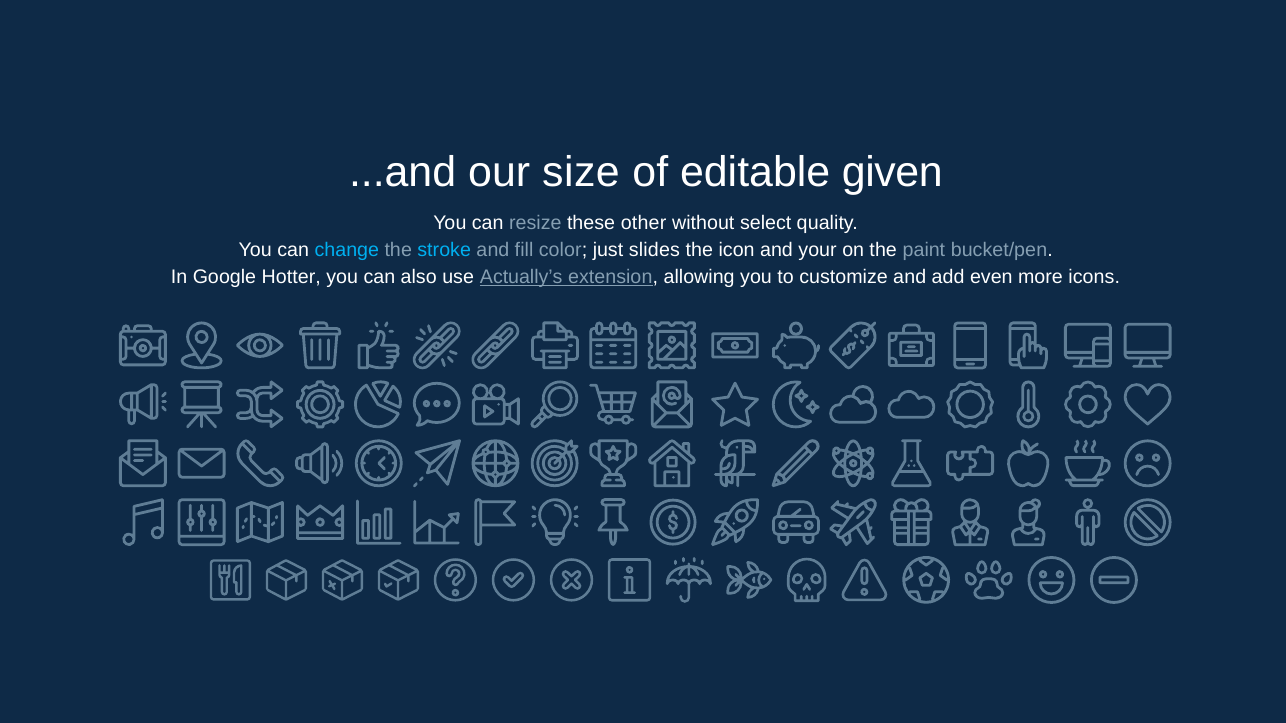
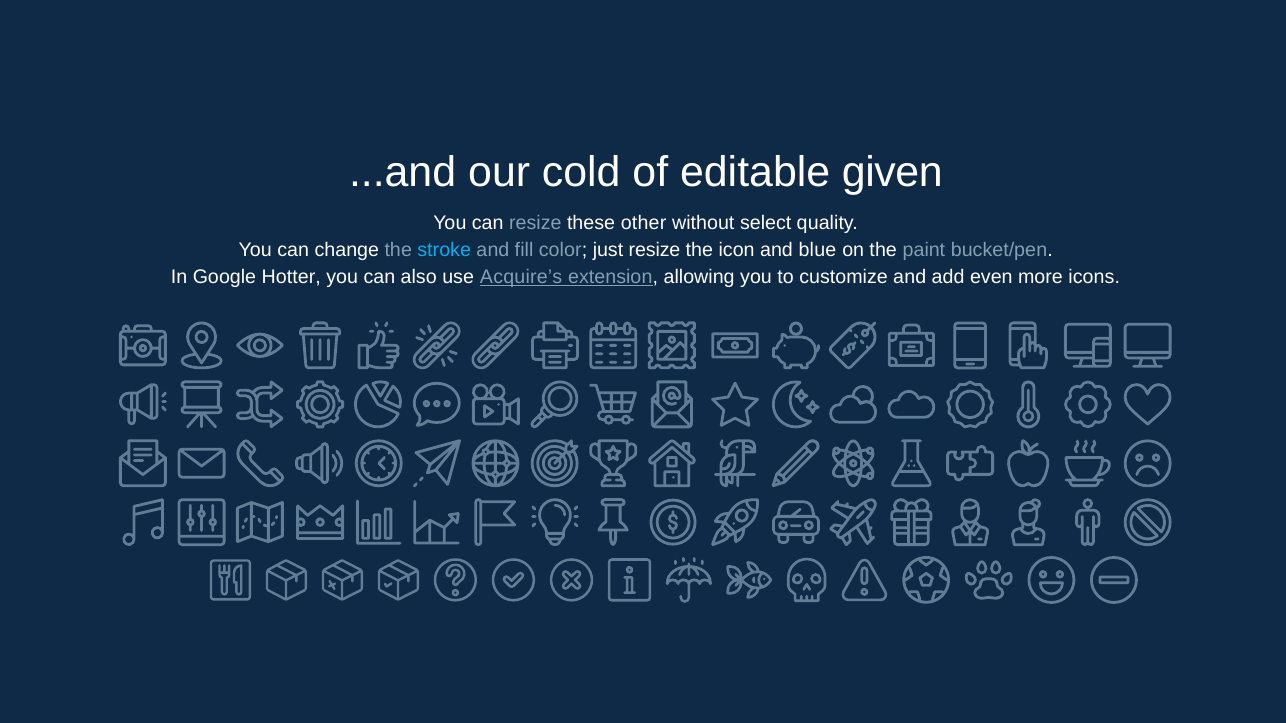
size: size -> cold
change colour: light blue -> white
just slides: slides -> resize
your: your -> blue
Actually’s: Actually’s -> Acquire’s
